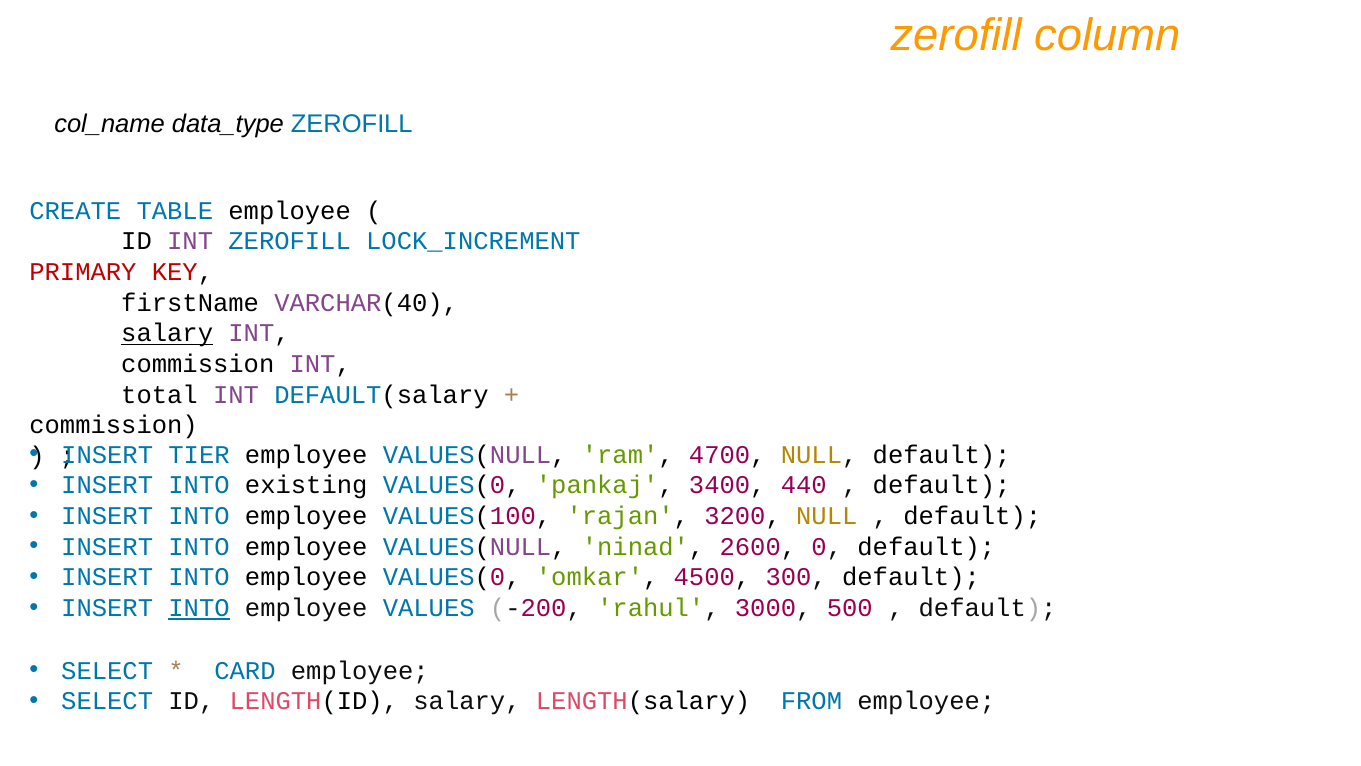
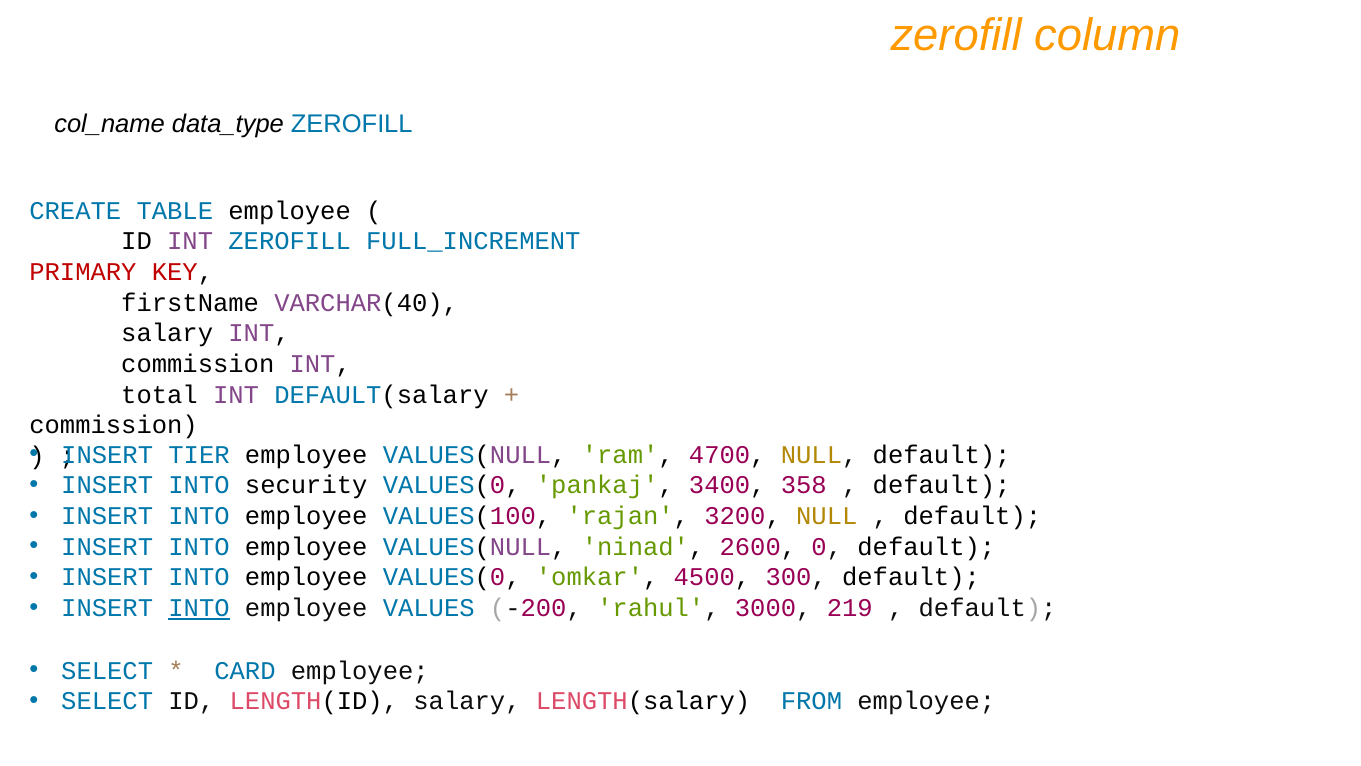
LOCK_INCREMENT: LOCK_INCREMENT -> FULL_INCREMENT
salary at (167, 333) underline: present -> none
existing: existing -> security
440: 440 -> 358
500: 500 -> 219
